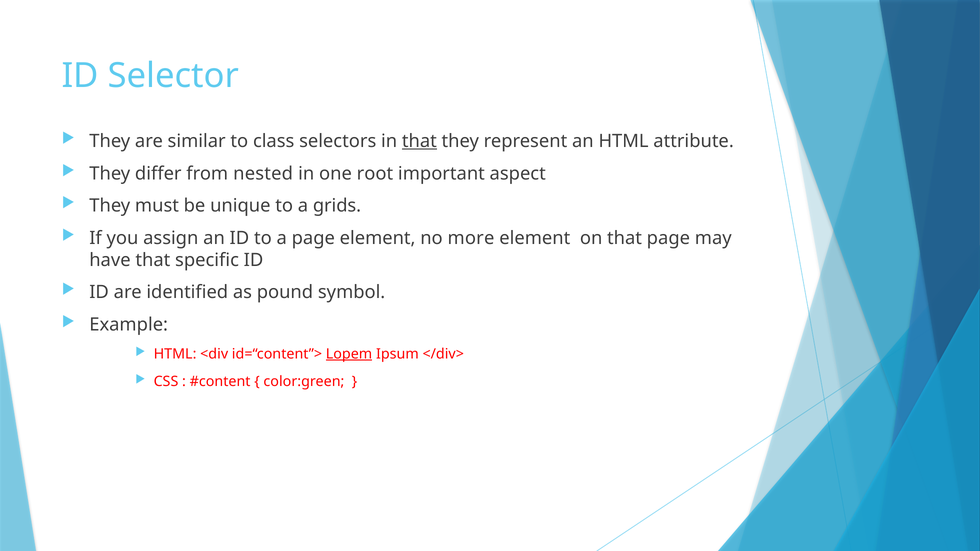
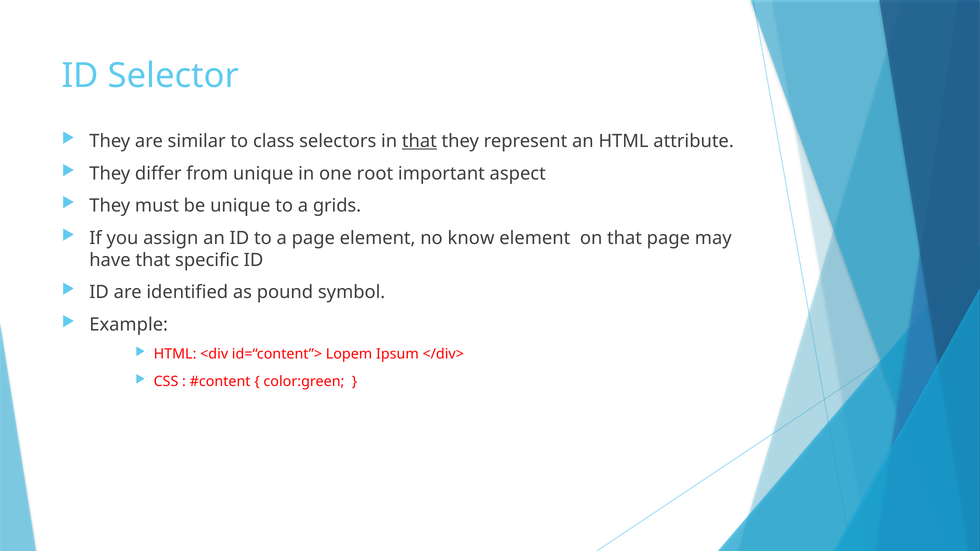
from nested: nested -> unique
more: more -> know
Lopem underline: present -> none
